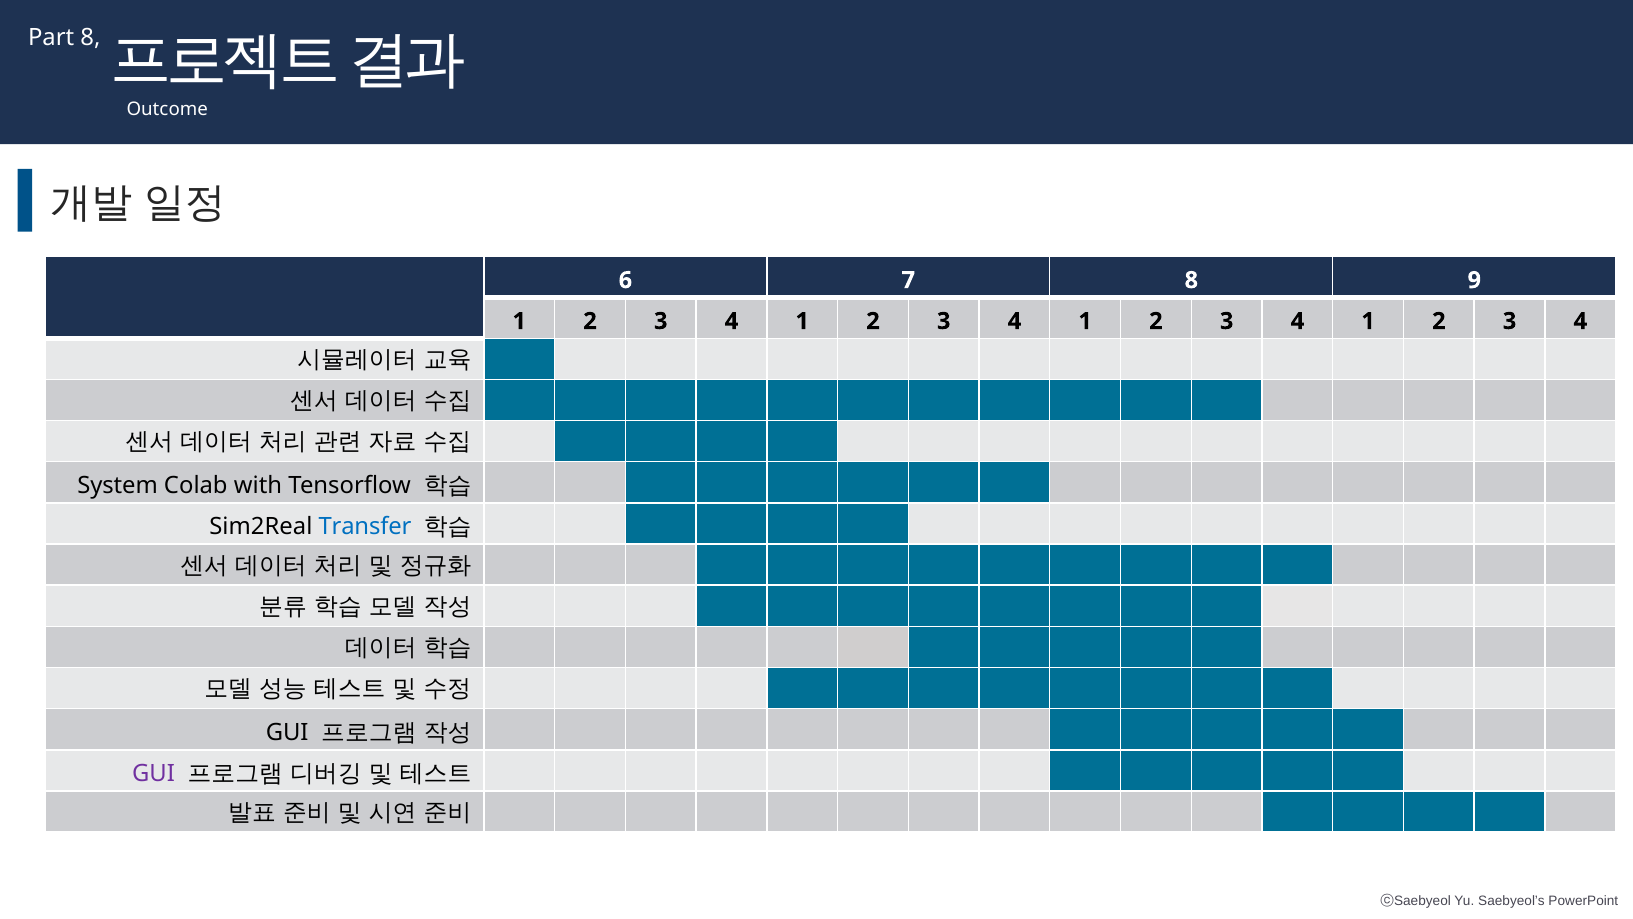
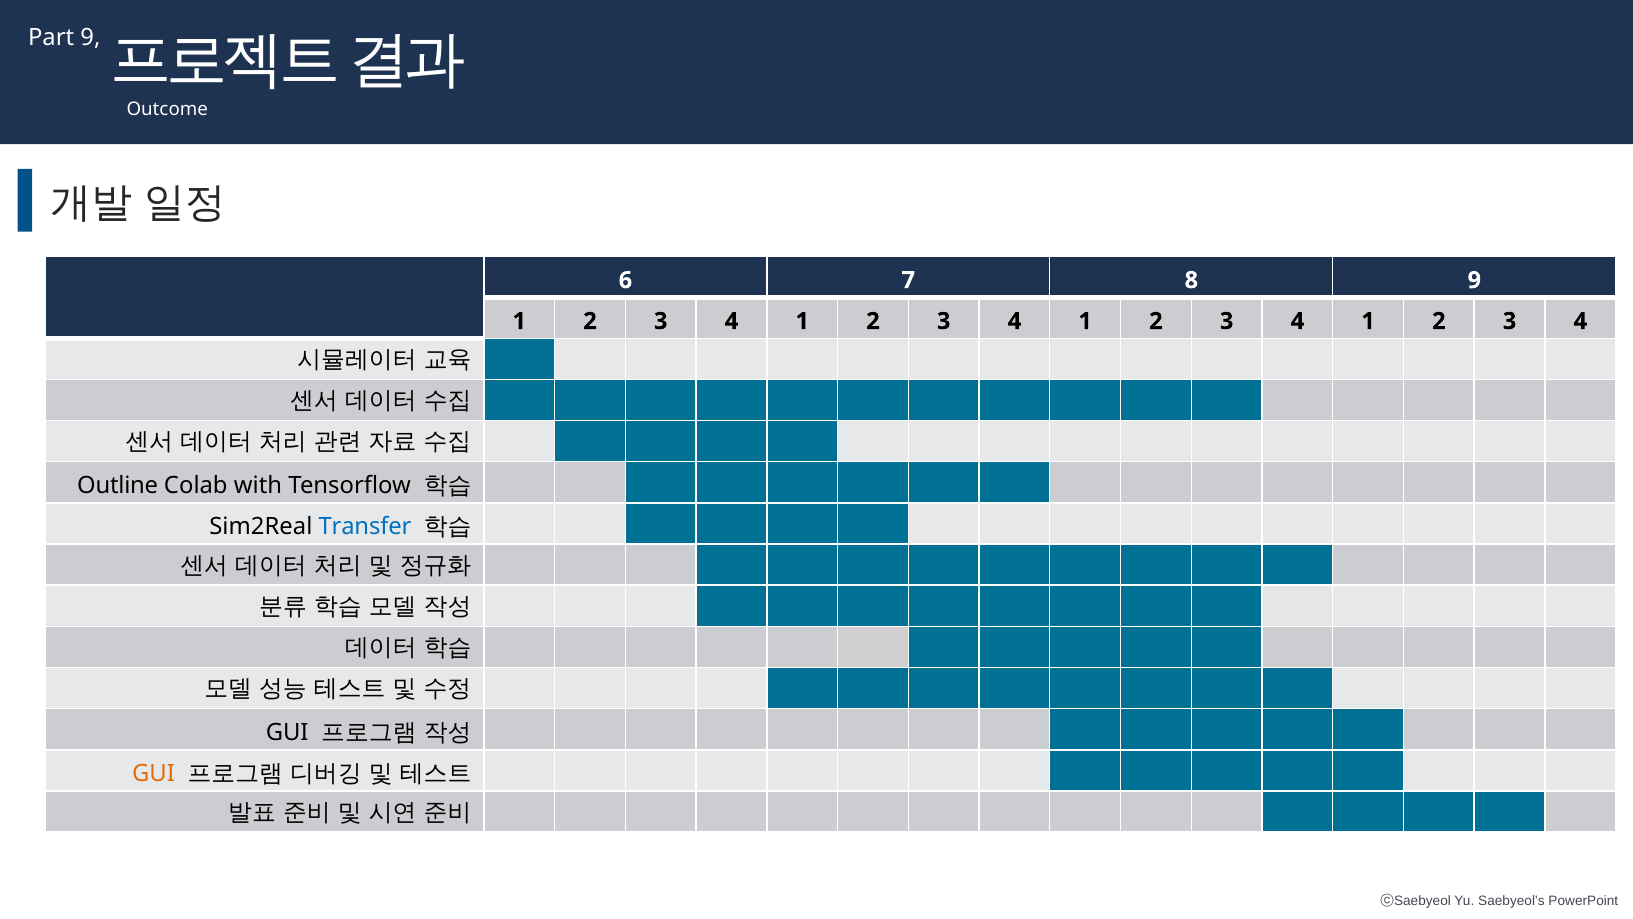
Part 8: 8 -> 9
System: System -> Outline
GUI at (153, 773) colour: purple -> orange
